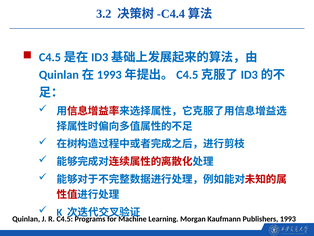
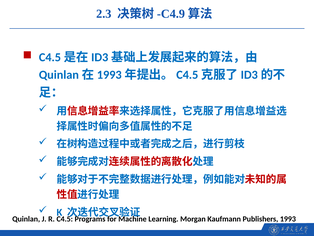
3.2: 3.2 -> 2.3
C4.4: C4.4 -> C4.9
